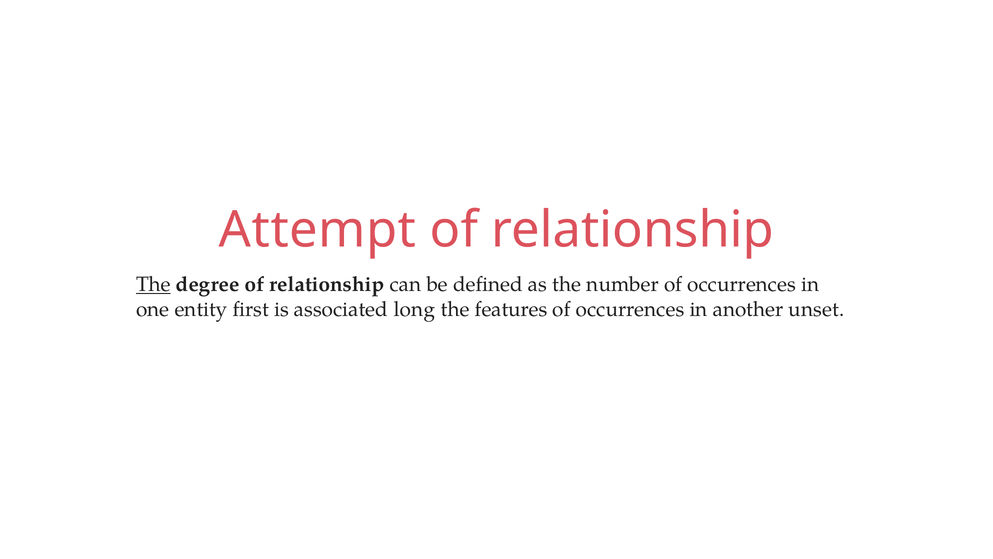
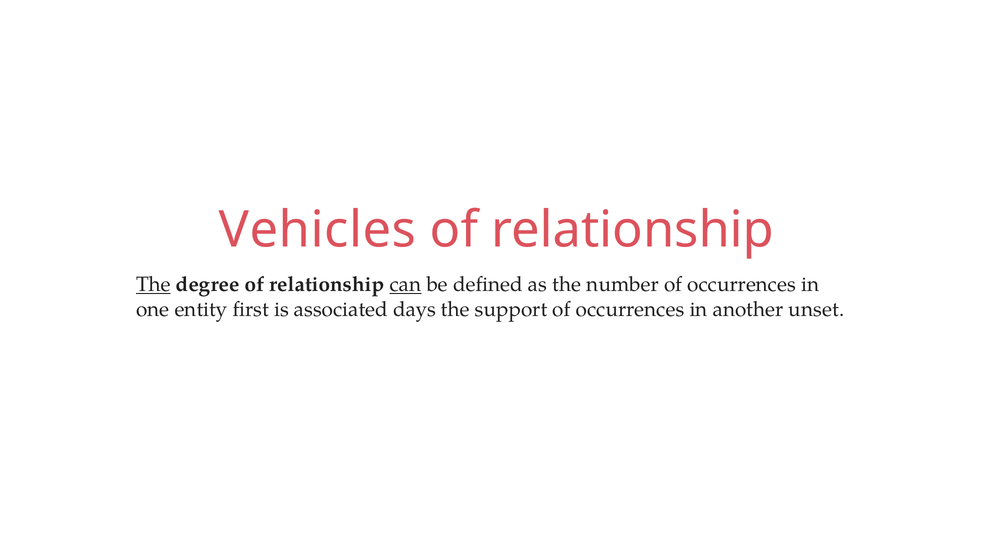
Attempt: Attempt -> Vehicles
can underline: none -> present
long: long -> days
features: features -> support
